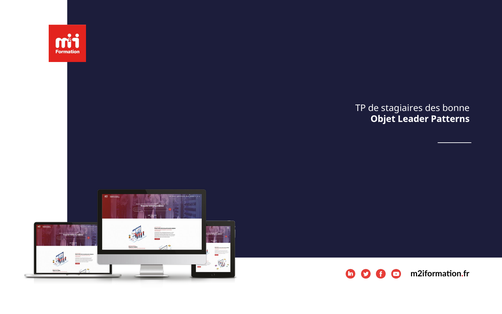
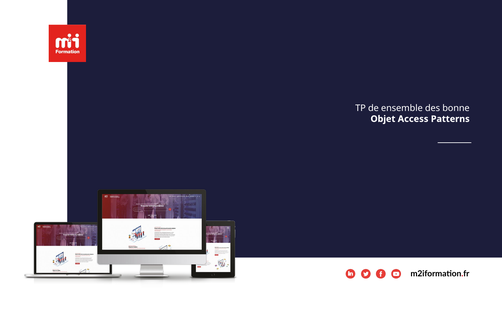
stagiaires: stagiaires -> ensemble
Leader: Leader -> Access
